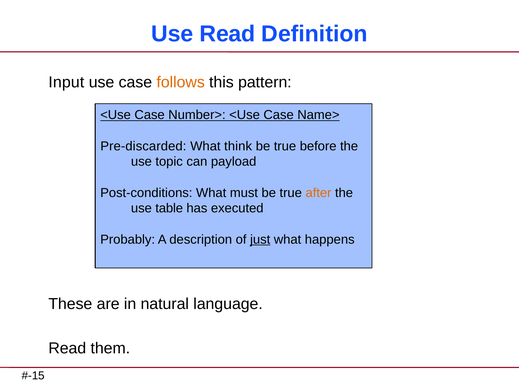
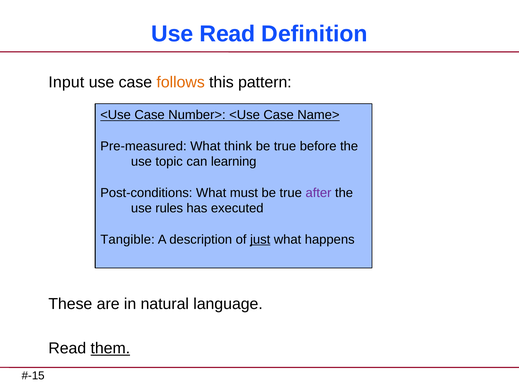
Pre-discarded: Pre-discarded -> Pre-measured
payload: payload -> learning
after colour: orange -> purple
table: table -> rules
Probably: Probably -> Tangible
them underline: none -> present
